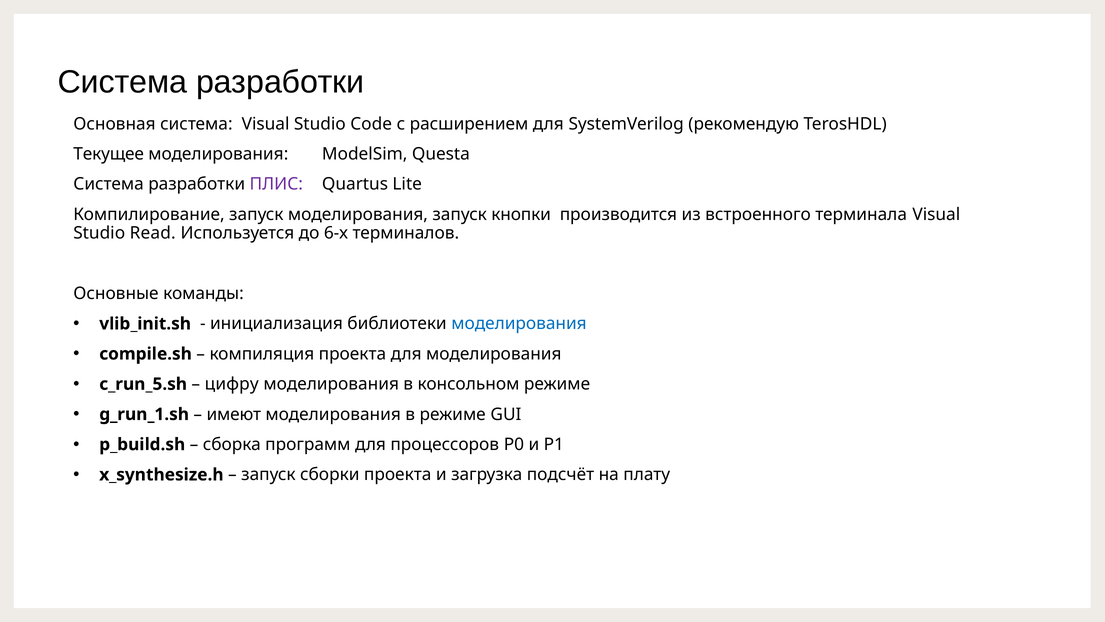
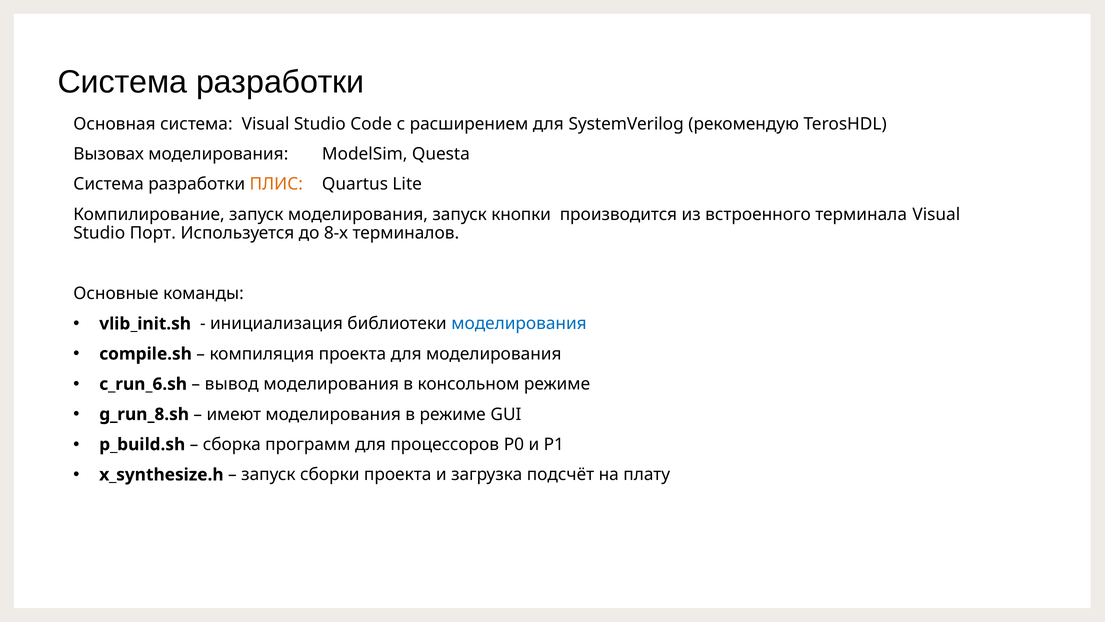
Текущее: Текущее -> Вызовах
ПЛИС colour: purple -> orange
Read: Read -> Порт
6-х: 6-х -> 8-х
c_run_5.sh: c_run_5.sh -> c_run_6.sh
цифру: цифру -> вывод
g_run_1.sh: g_run_1.sh -> g_run_8.sh
